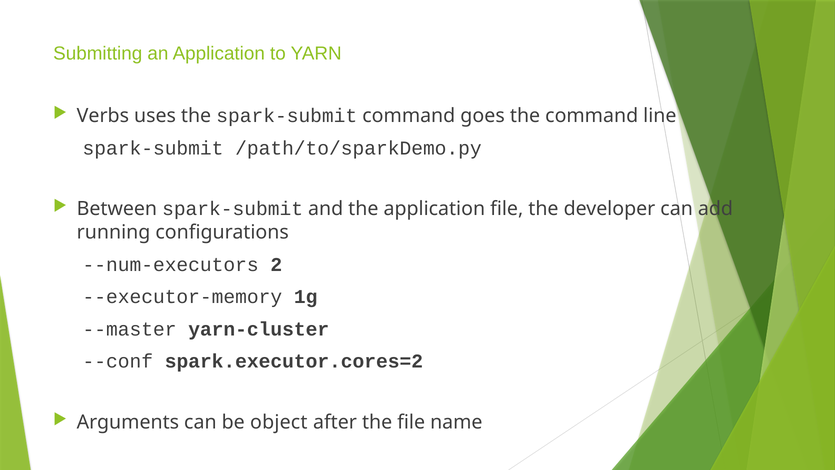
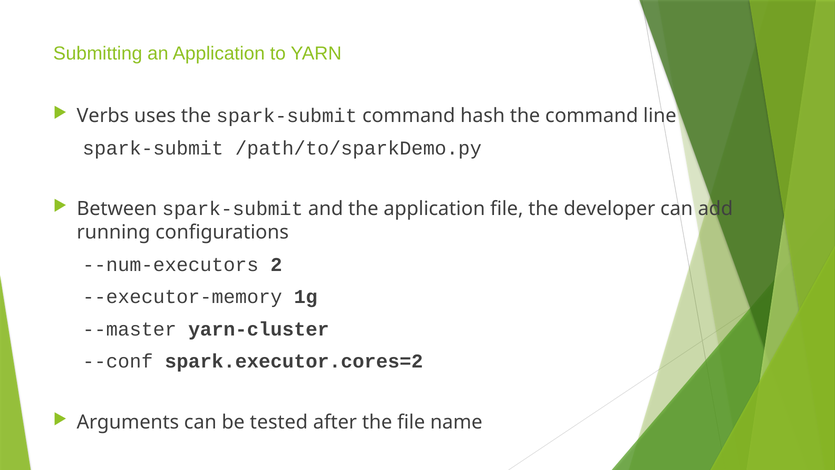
goes: goes -> hash
object: object -> tested
